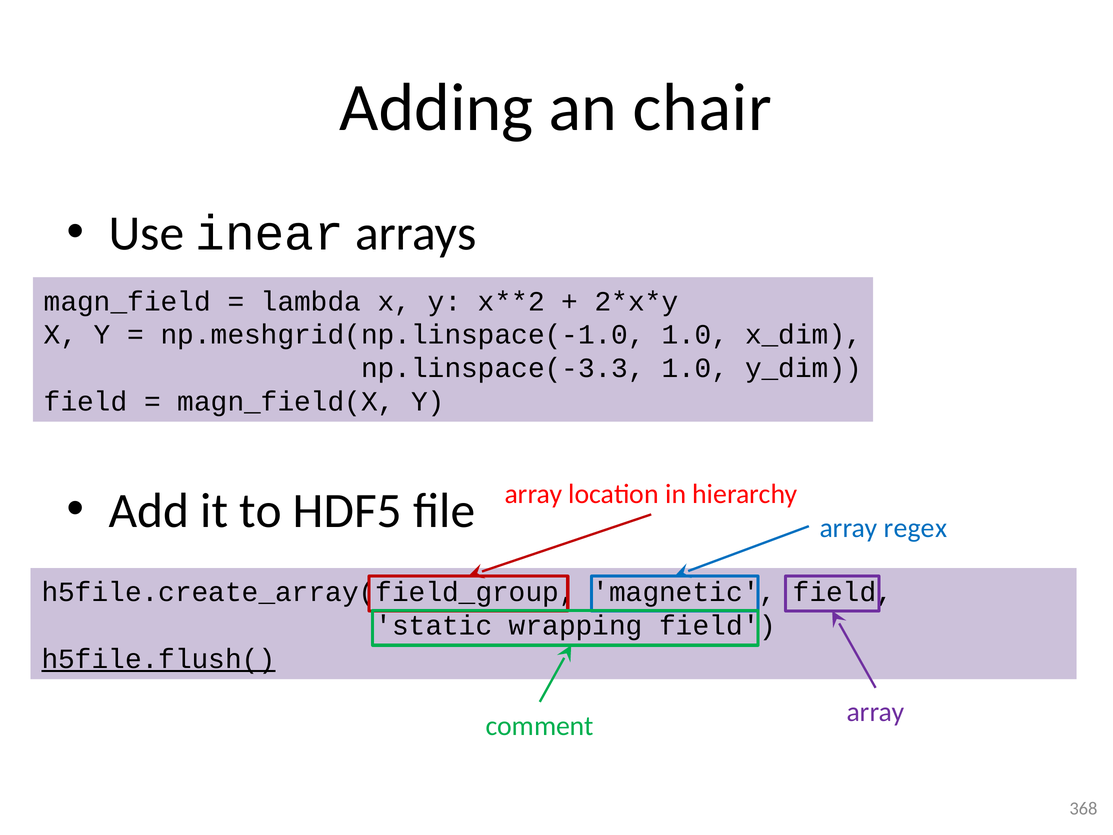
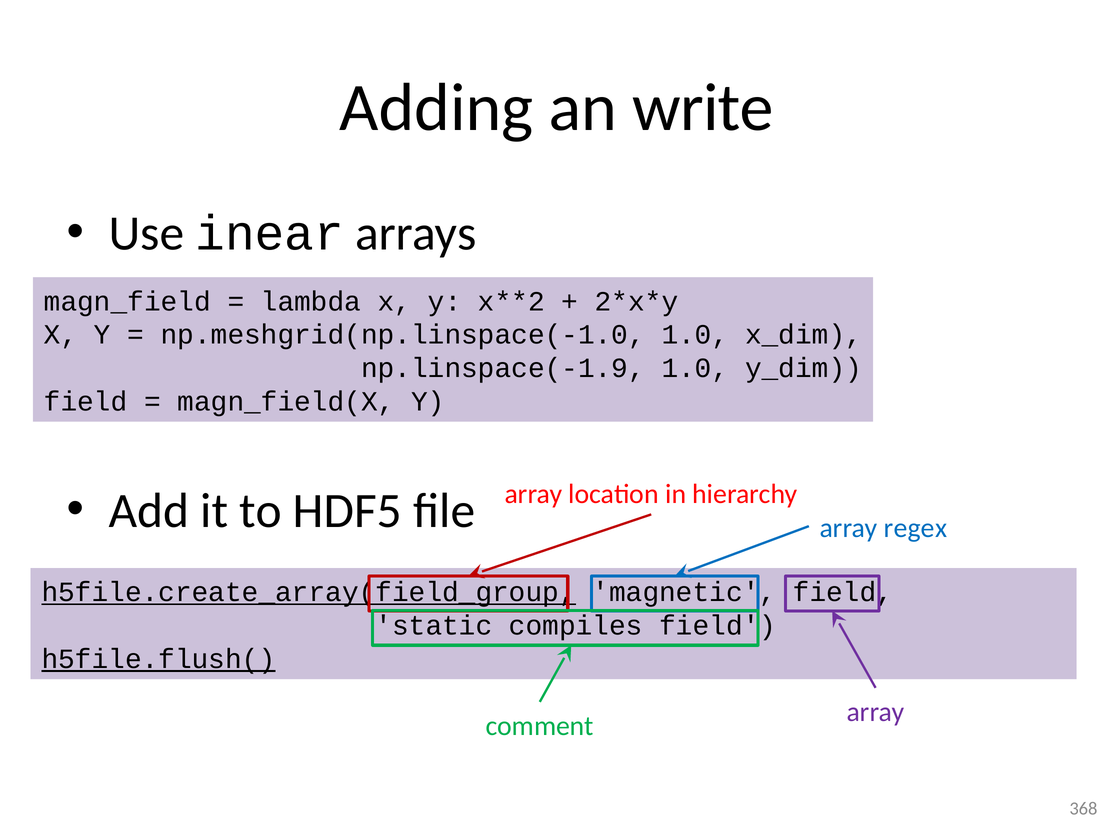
chair: chair -> write
np.linspace(-3.3: np.linspace(-3.3 -> np.linspace(-1.9
h5file.create_array(field_group underline: none -> present
wrapping: wrapping -> compiles
